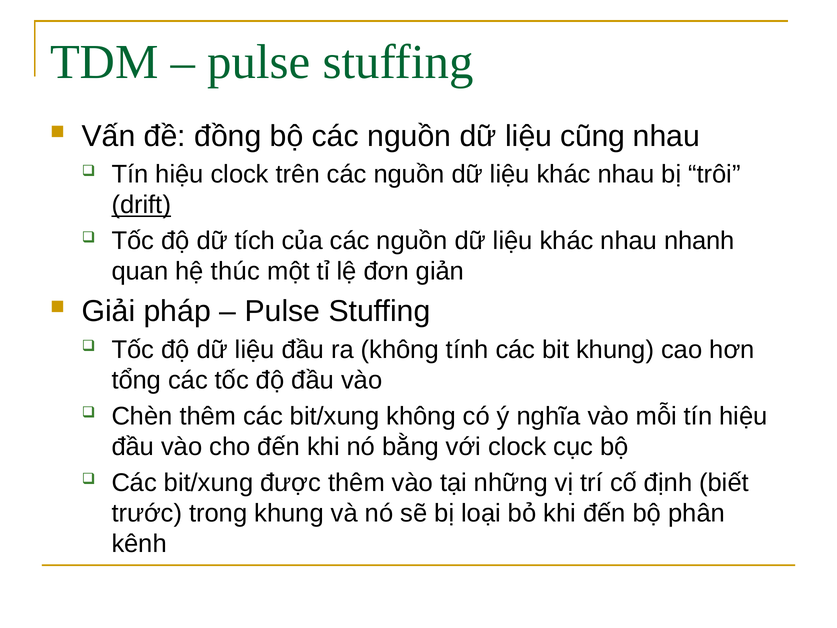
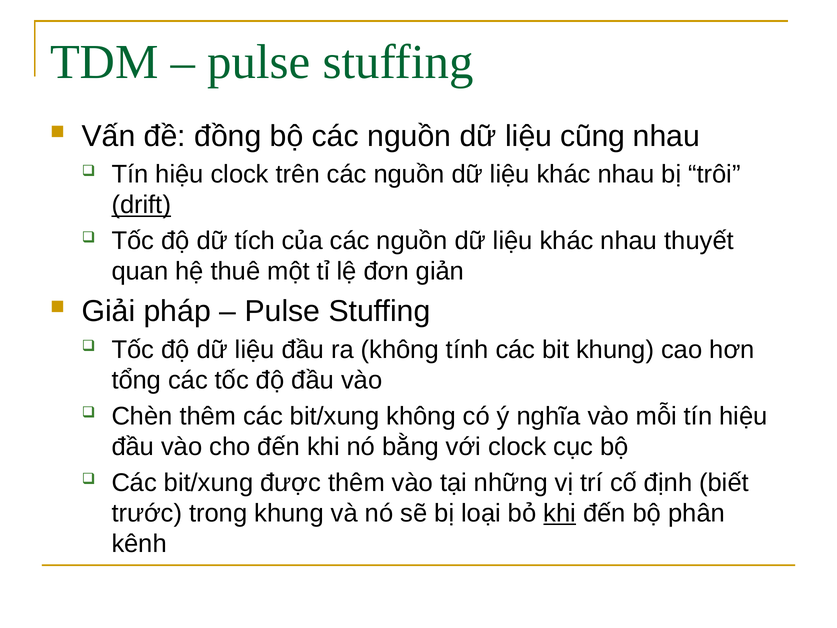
nhanh: nhanh -> thuyết
thúc: thúc -> thuê
khi at (560, 513) underline: none -> present
